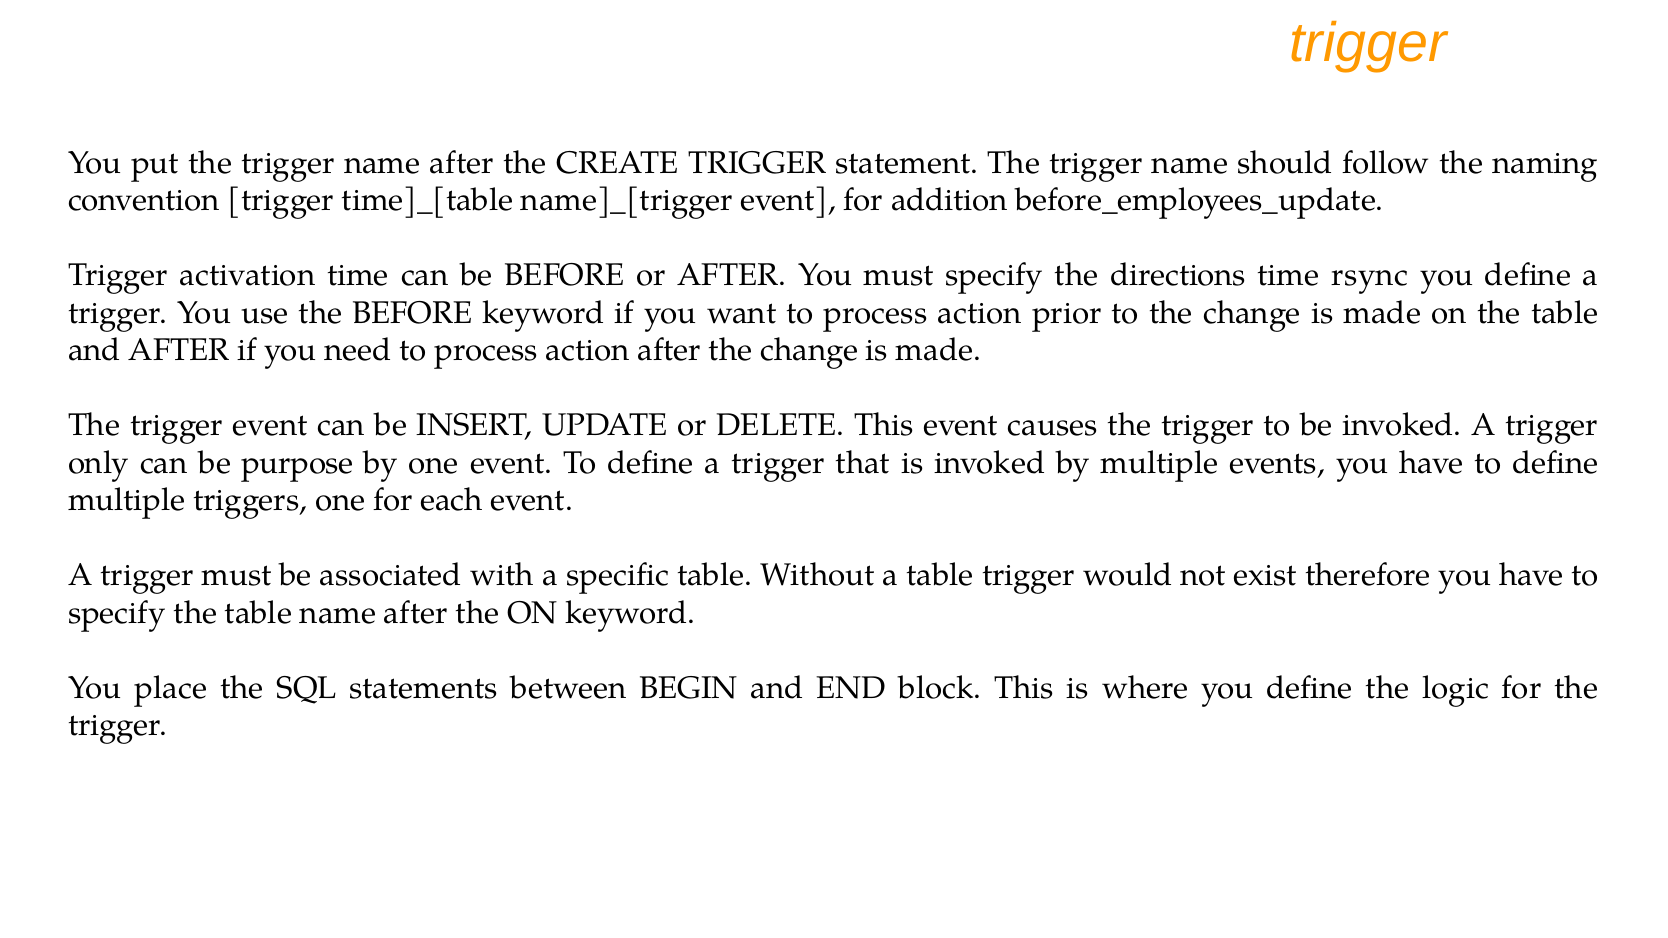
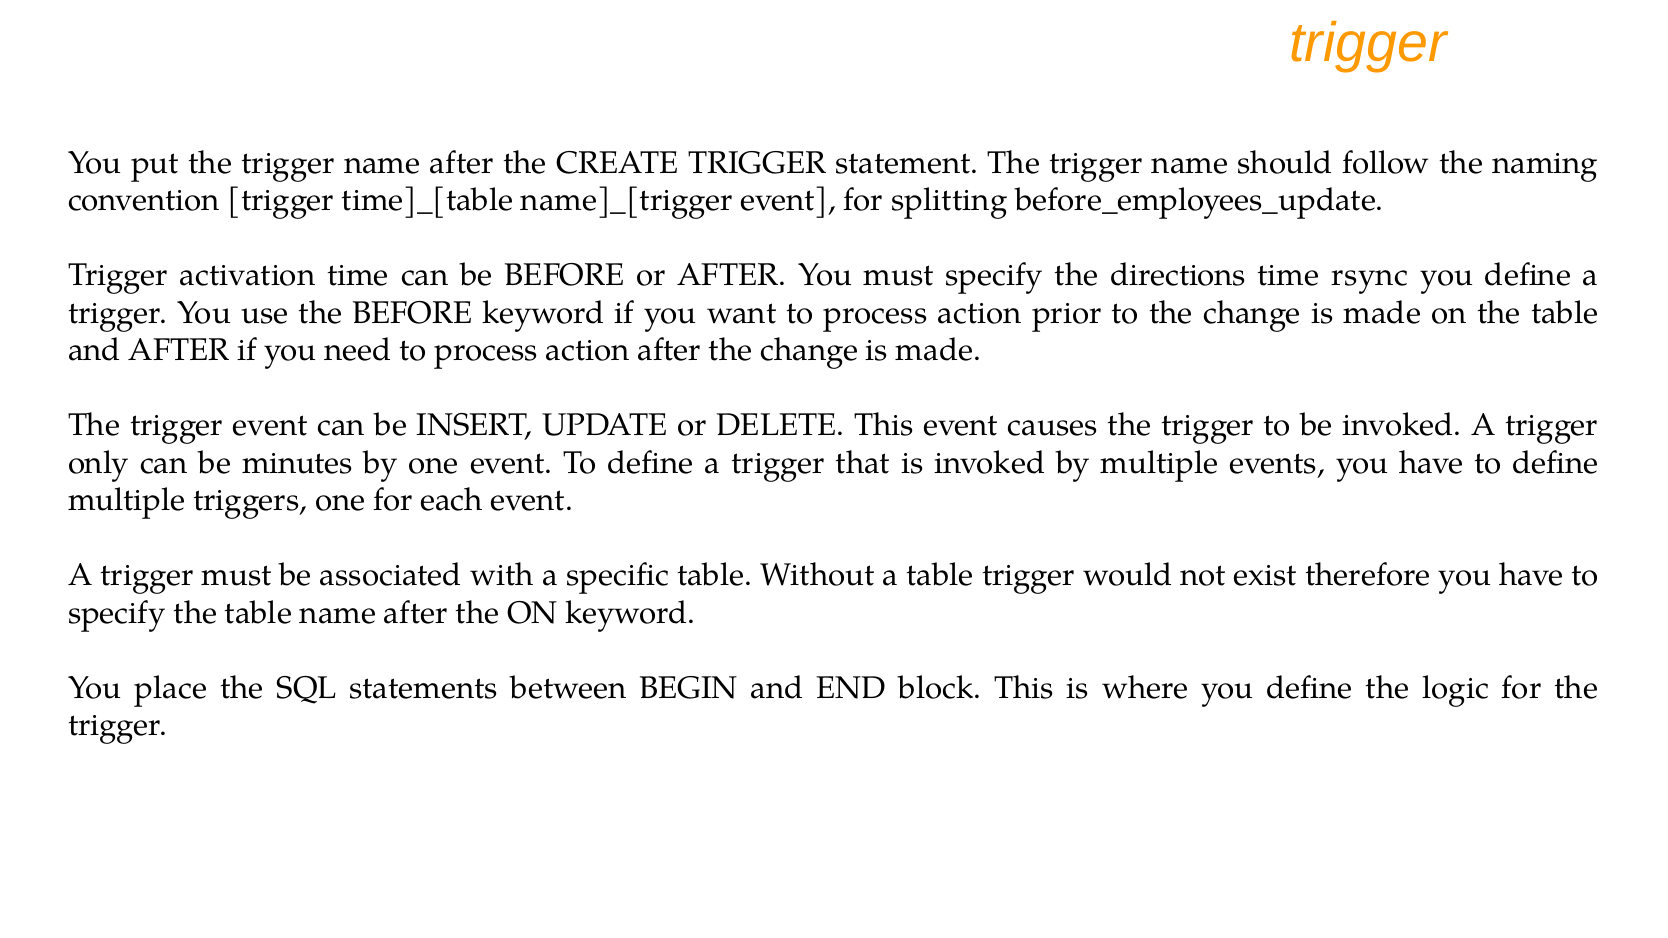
addition: addition -> splitting
purpose: purpose -> minutes
